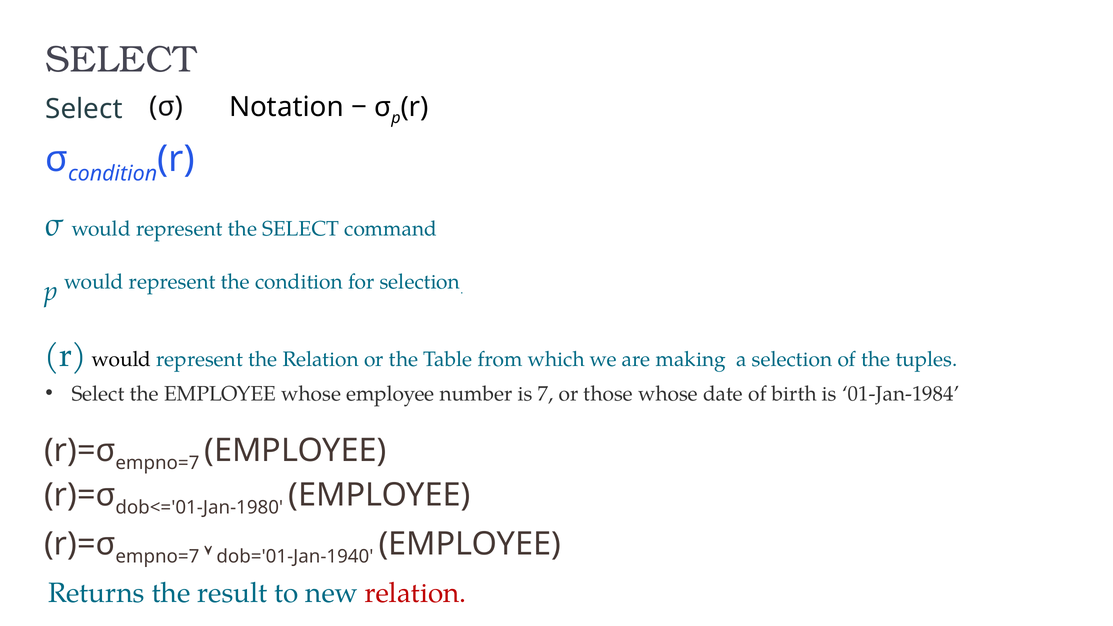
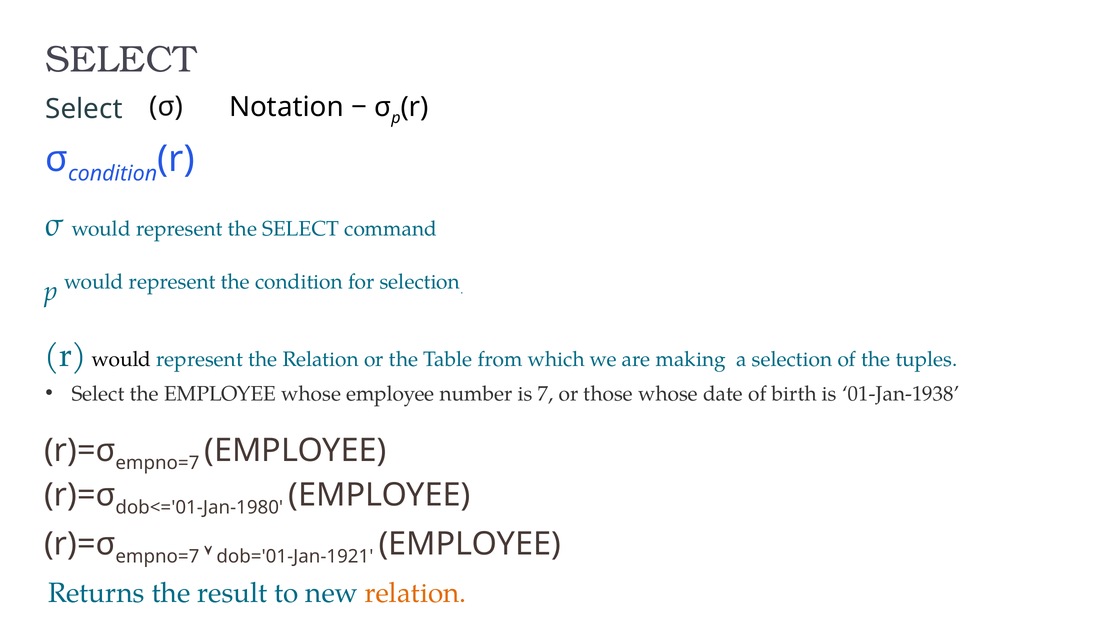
01-Jan-1984: 01-Jan-1984 -> 01-Jan-1938
dob='01-Jan-1940: dob='01-Jan-1940 -> dob='01-Jan-1921
relation at (416, 593) colour: red -> orange
